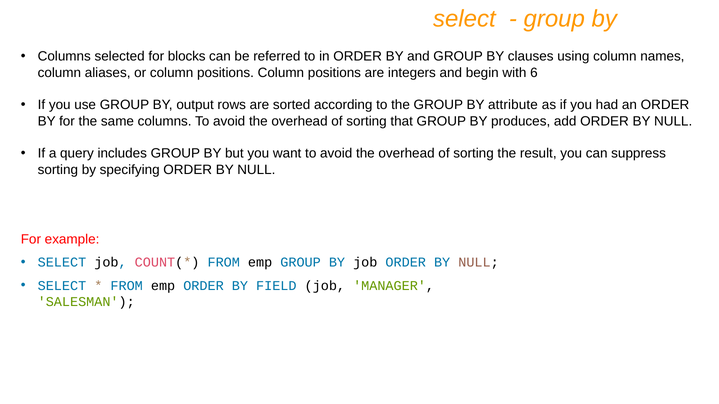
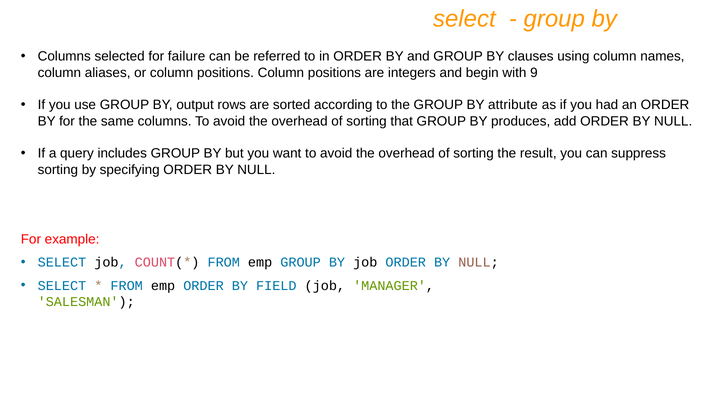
blocks: blocks -> failure
6: 6 -> 9
